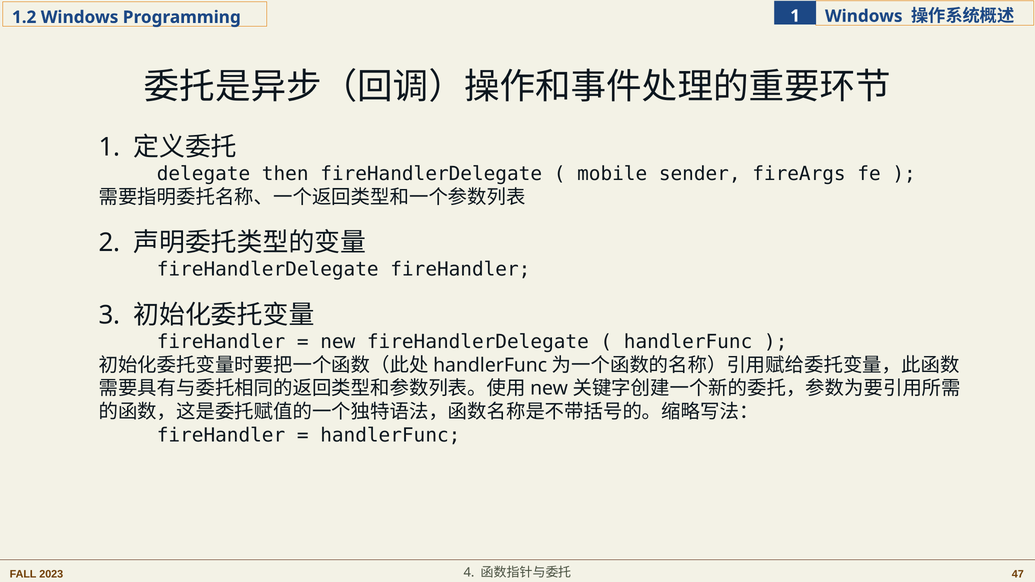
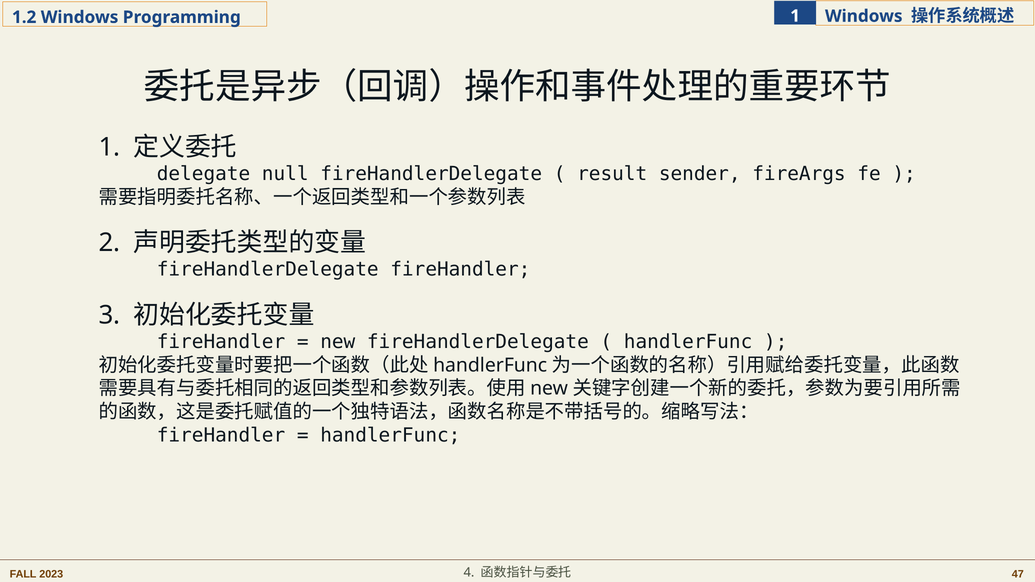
then: then -> null
mobile: mobile -> result
